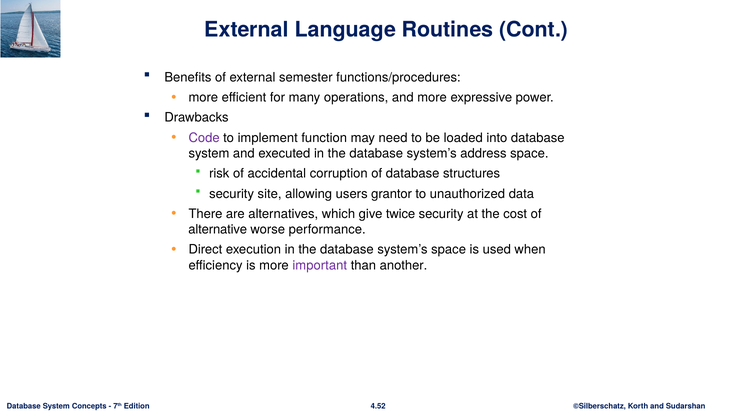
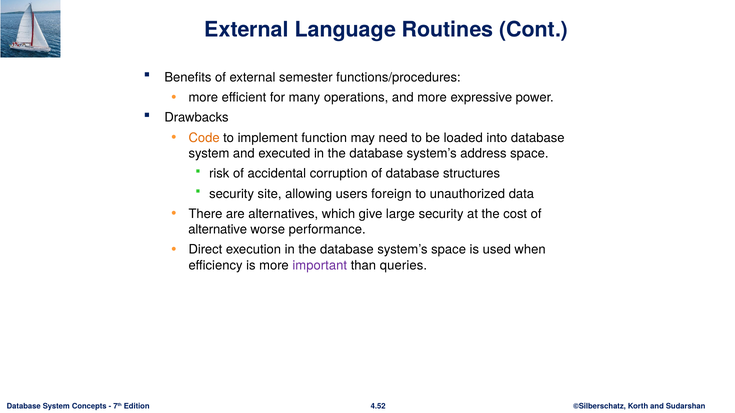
Code colour: purple -> orange
grantor: grantor -> foreign
twice: twice -> large
another: another -> queries
